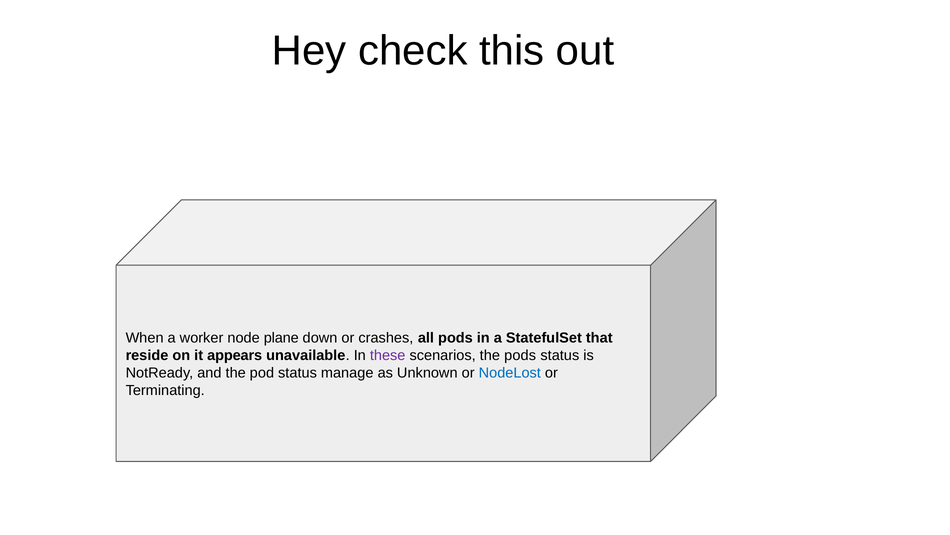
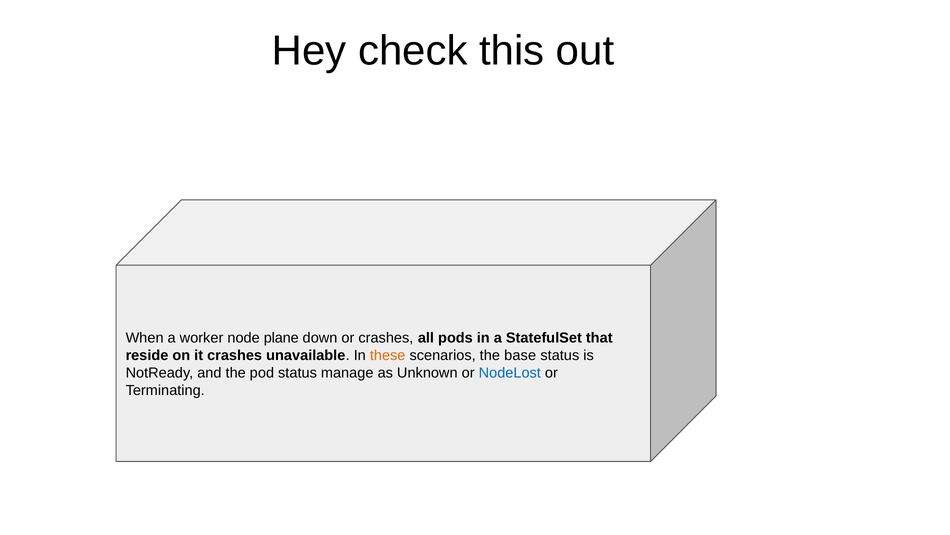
it appears: appears -> crashes
these colour: purple -> orange
the pods: pods -> base
